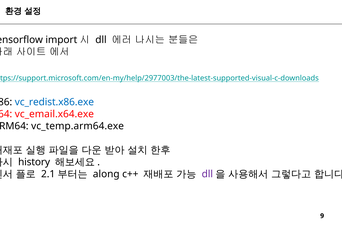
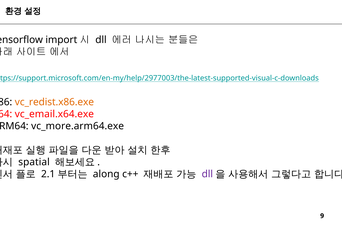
vc_redist.x86.exe colour: blue -> orange
vc_temp.arm64.exe: vc_temp.arm64.exe -> vc_more.arm64.exe
history: history -> spatial
